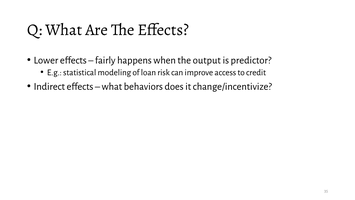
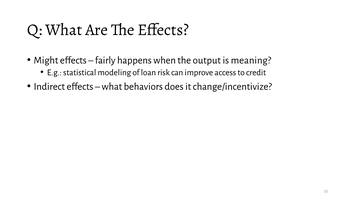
Lower: Lower -> Might
predictor: predictor -> meaning
